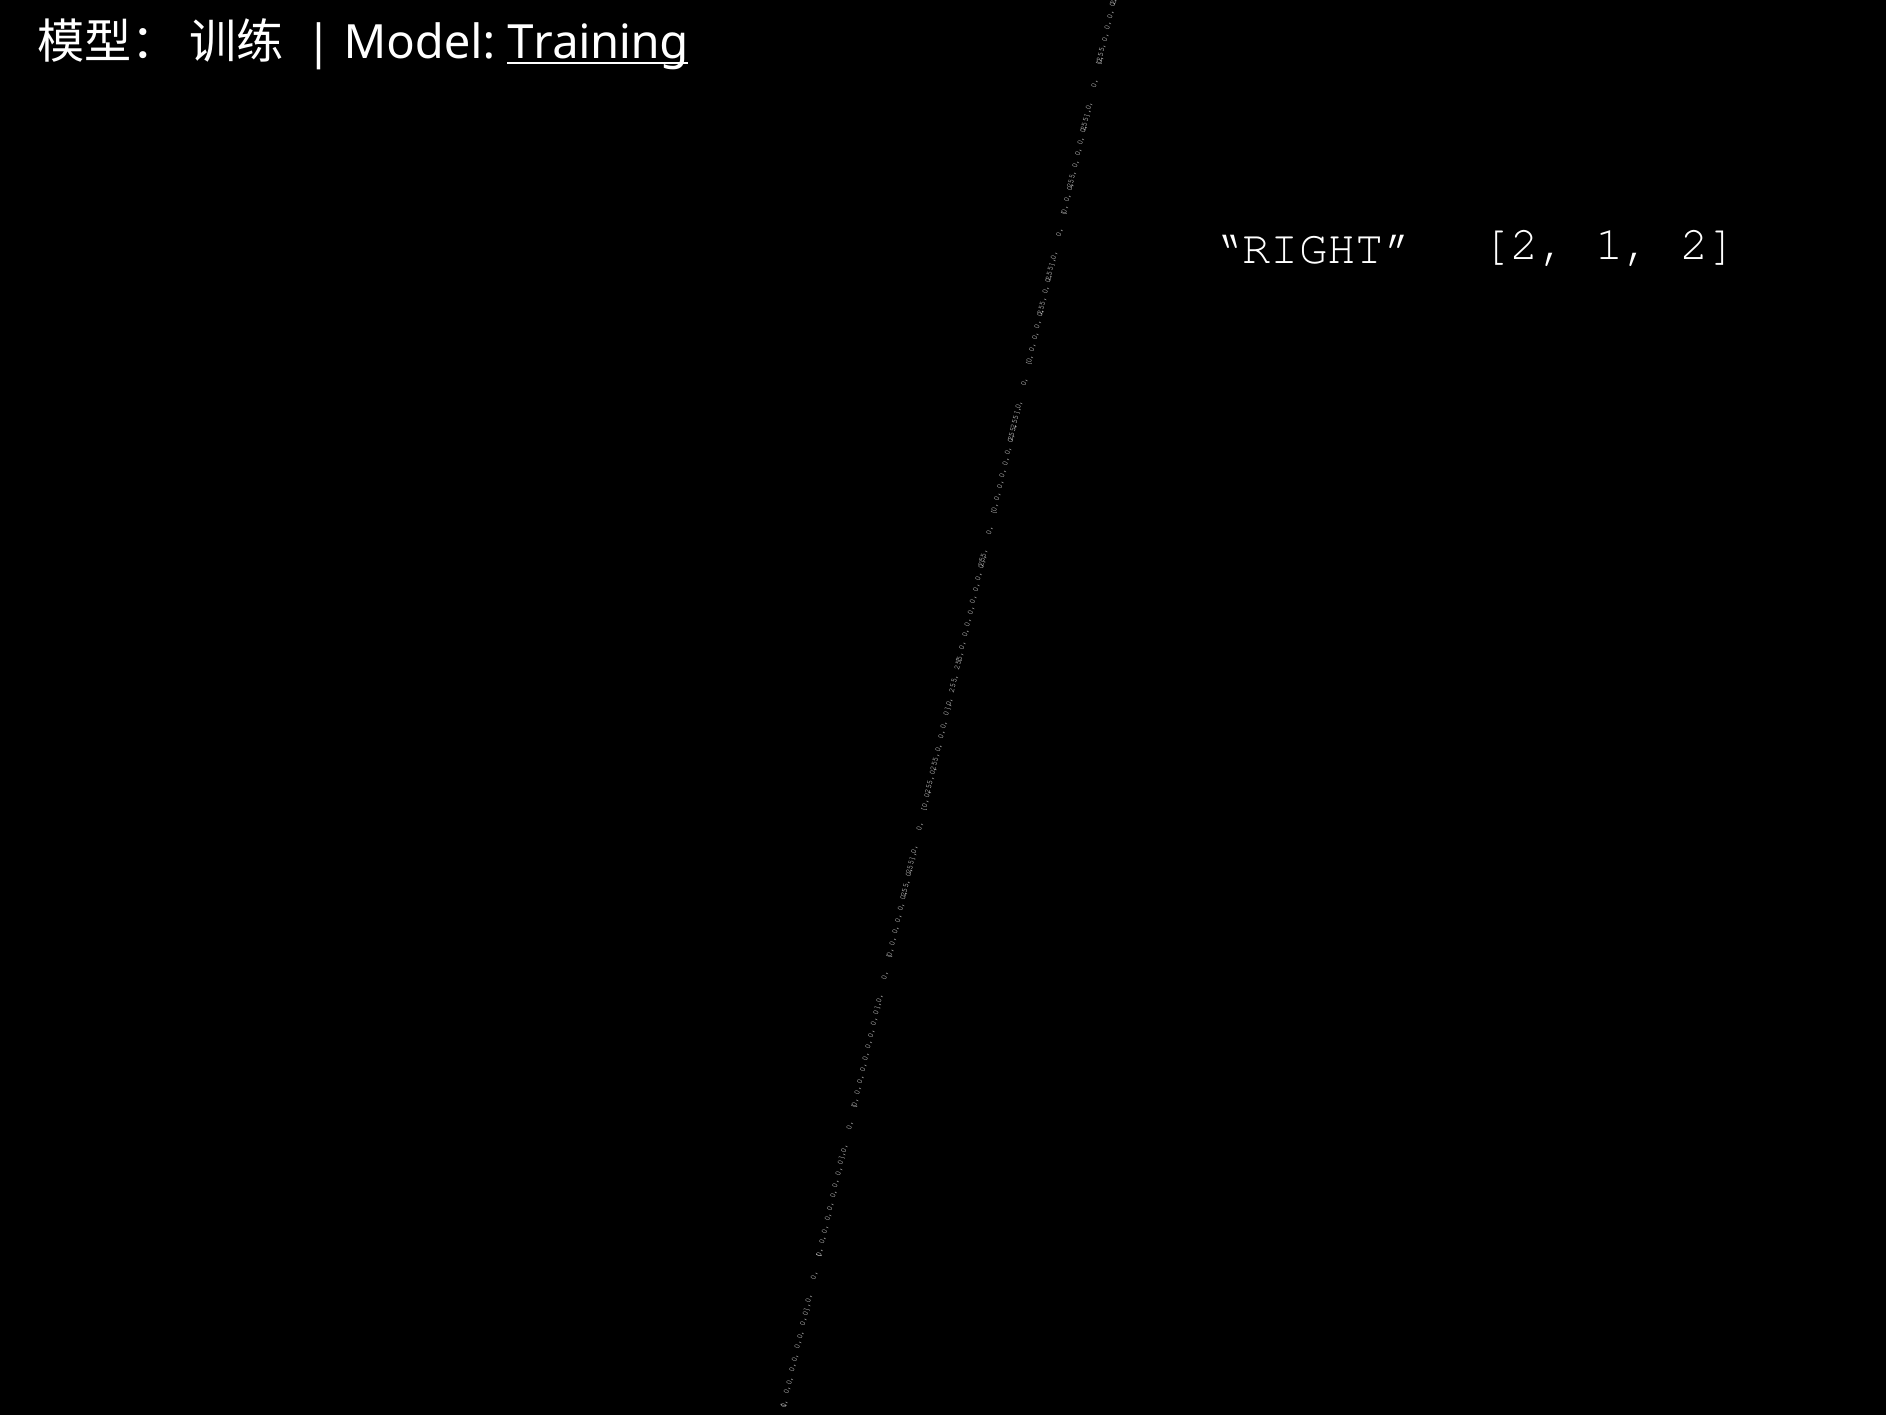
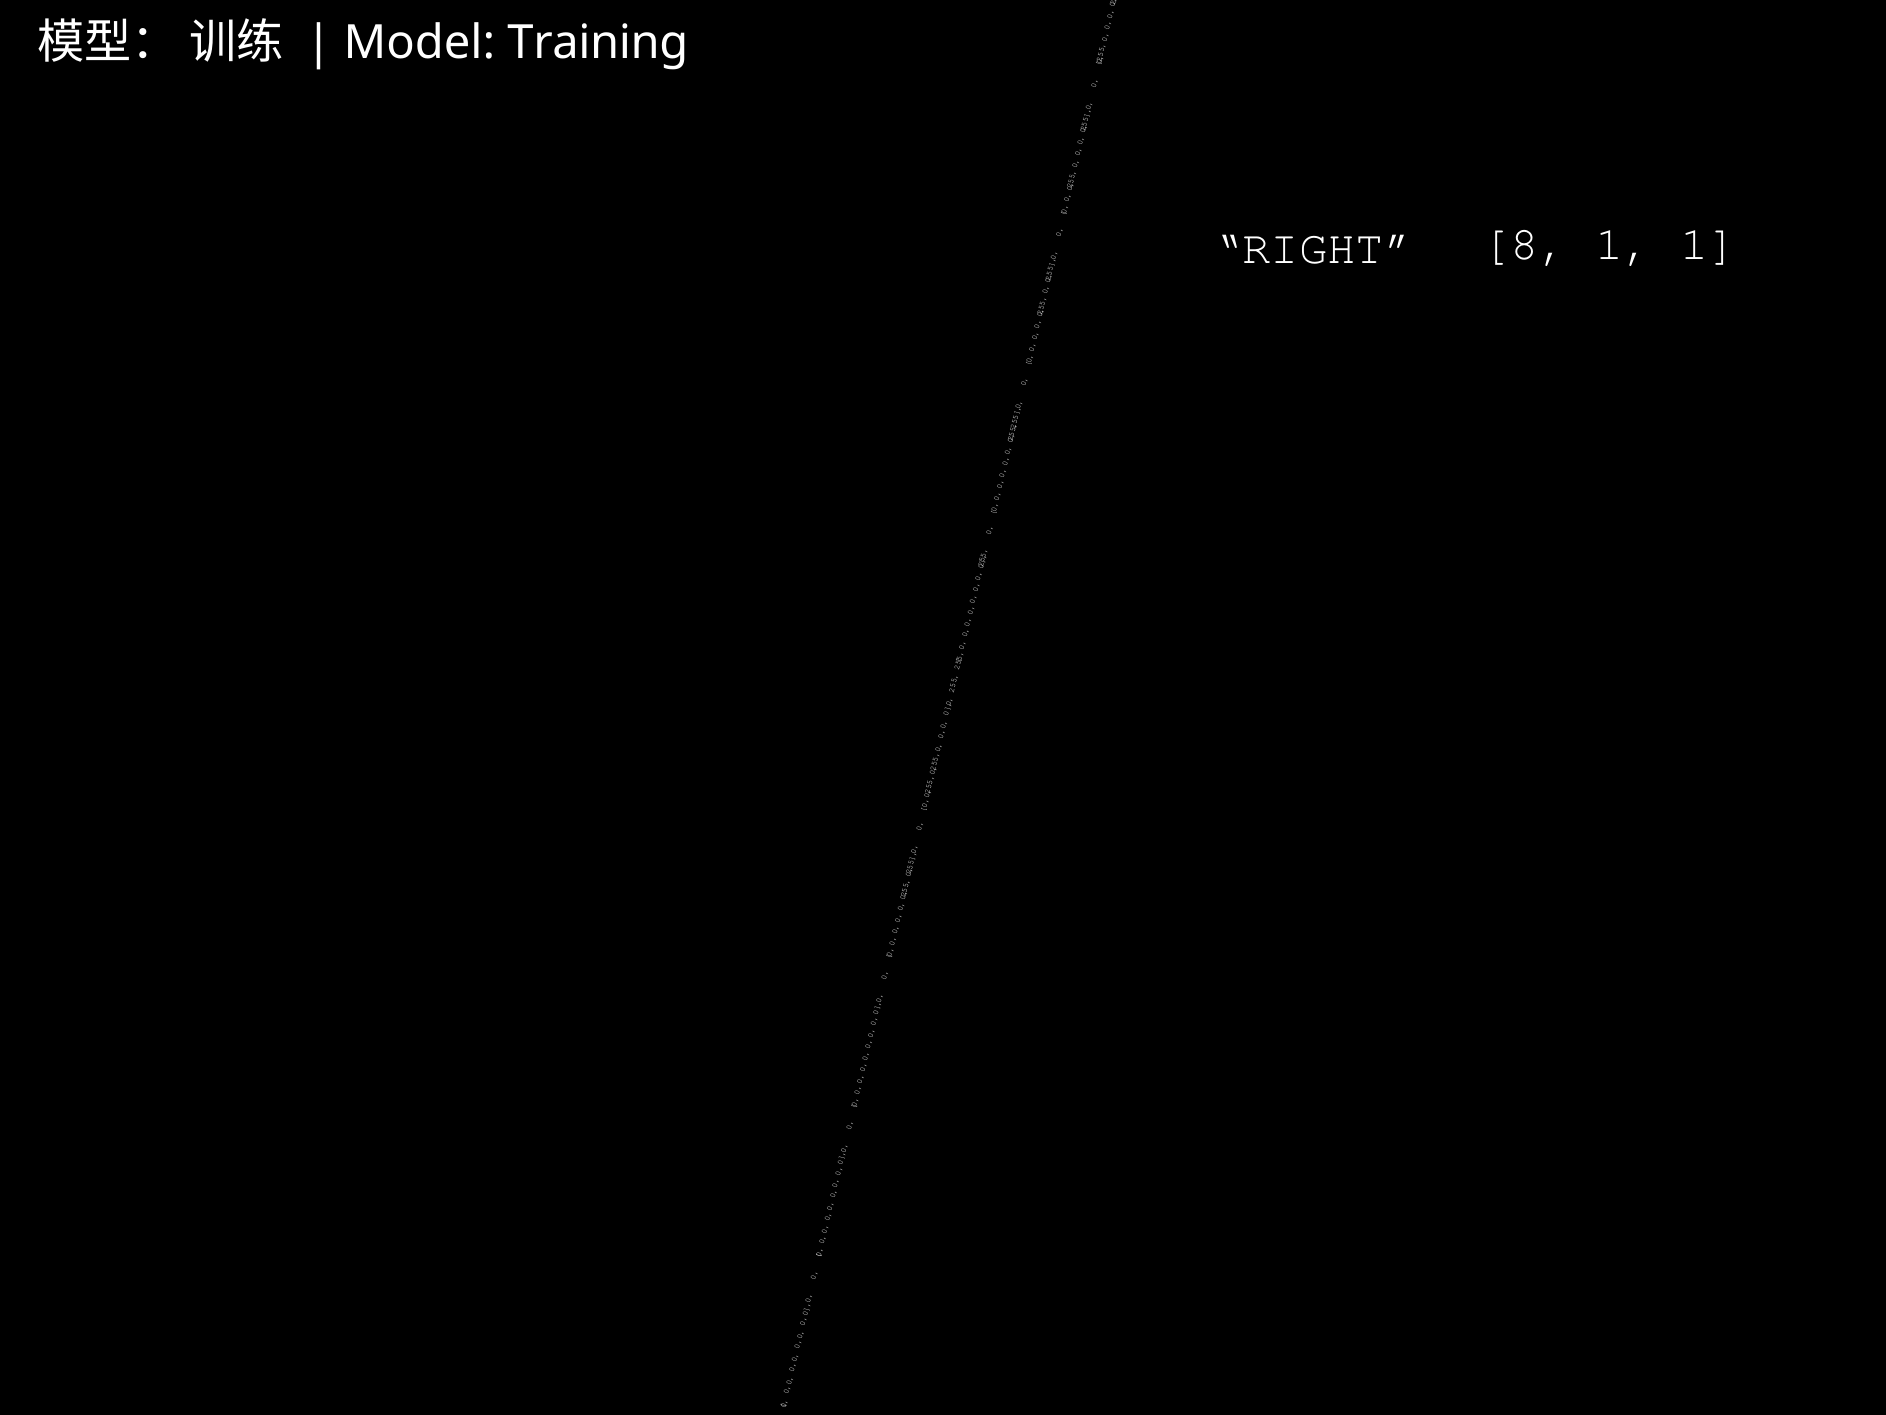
Training underline: present -> none
RIGHT 2: 2 -> 8
1 2: 2 -> 1
